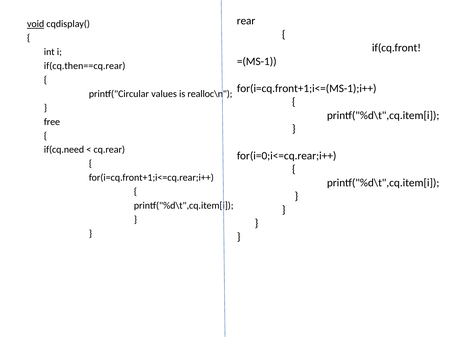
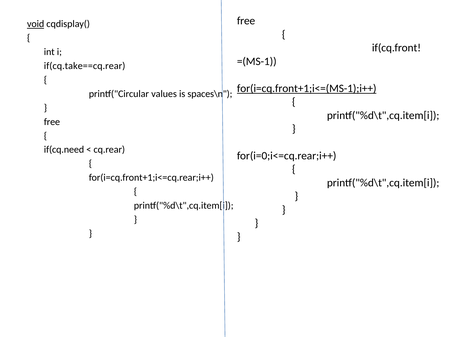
rear at (246, 21): rear -> free
if(cq.then==cq.rear: if(cq.then==cq.rear -> if(cq.take==cq.rear
for(i=cq.front+1;i<=(MS-1);i++ underline: none -> present
realloc\n: realloc\n -> spaces\n
